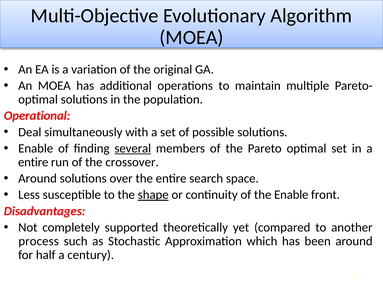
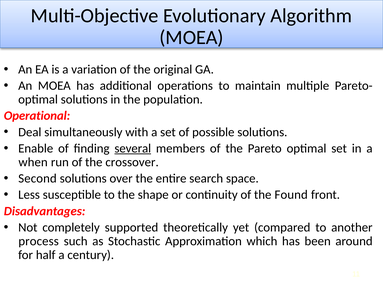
entire at (33, 162): entire -> when
Around at (38, 179): Around -> Second
shape underline: present -> none
the Enable: Enable -> Found
